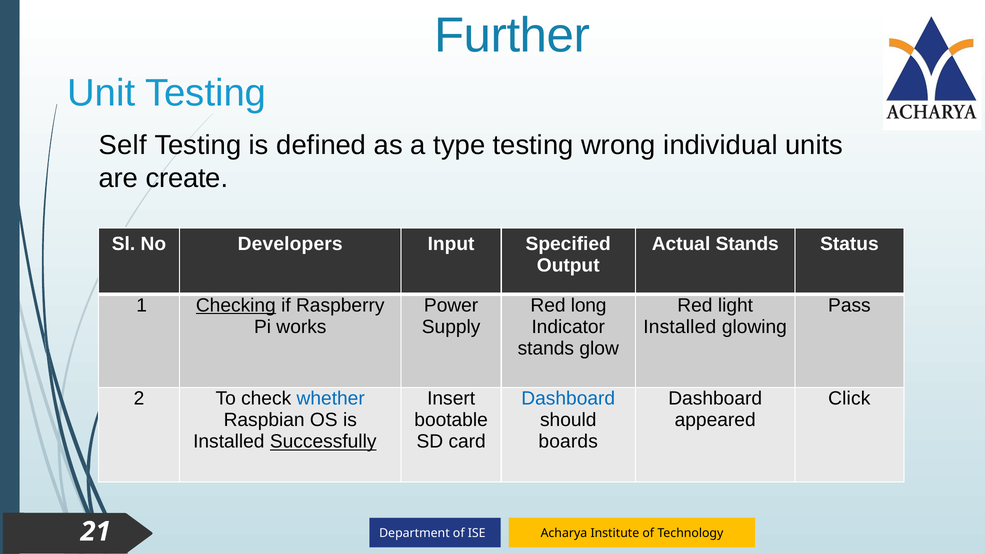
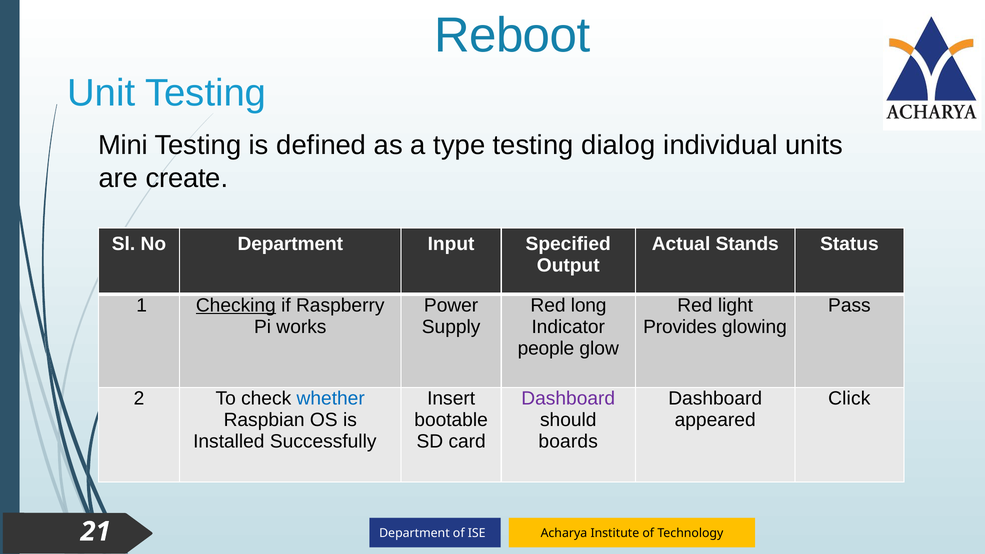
Further: Further -> Reboot
Self: Self -> Mini
wrong: wrong -> dialog
No Developers: Developers -> Department
Installed at (680, 327): Installed -> Provides
stands at (546, 348): stands -> people
Dashboard at (568, 399) colour: blue -> purple
Successfully underline: present -> none
